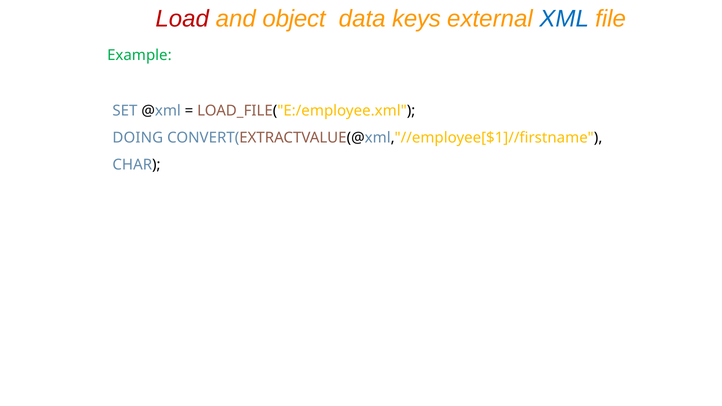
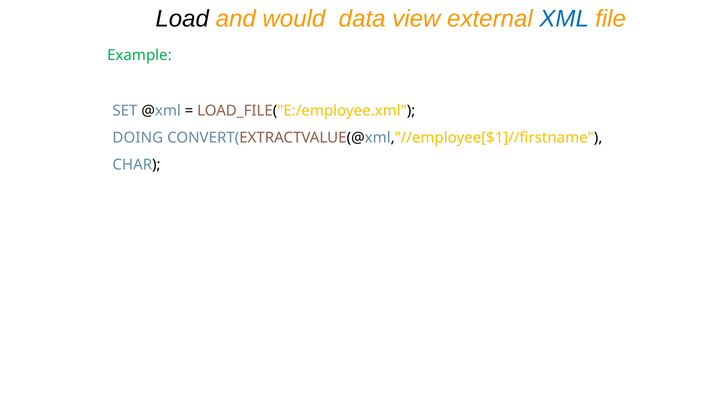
Load colour: red -> black
object: object -> would
keys: keys -> view
